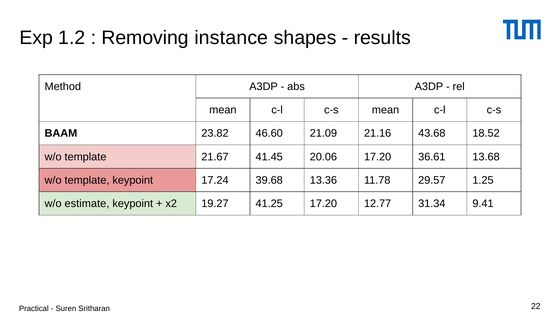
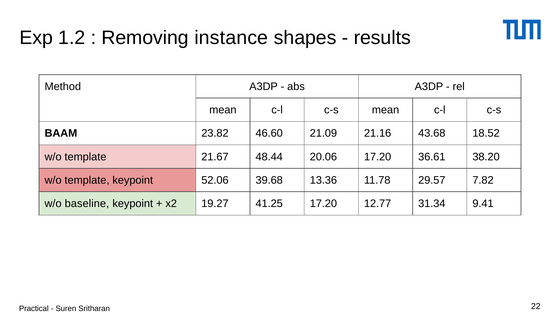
41.45: 41.45 -> 48.44
13.68: 13.68 -> 38.20
17.24: 17.24 -> 52.06
1.25: 1.25 -> 7.82
estimate: estimate -> baseline
